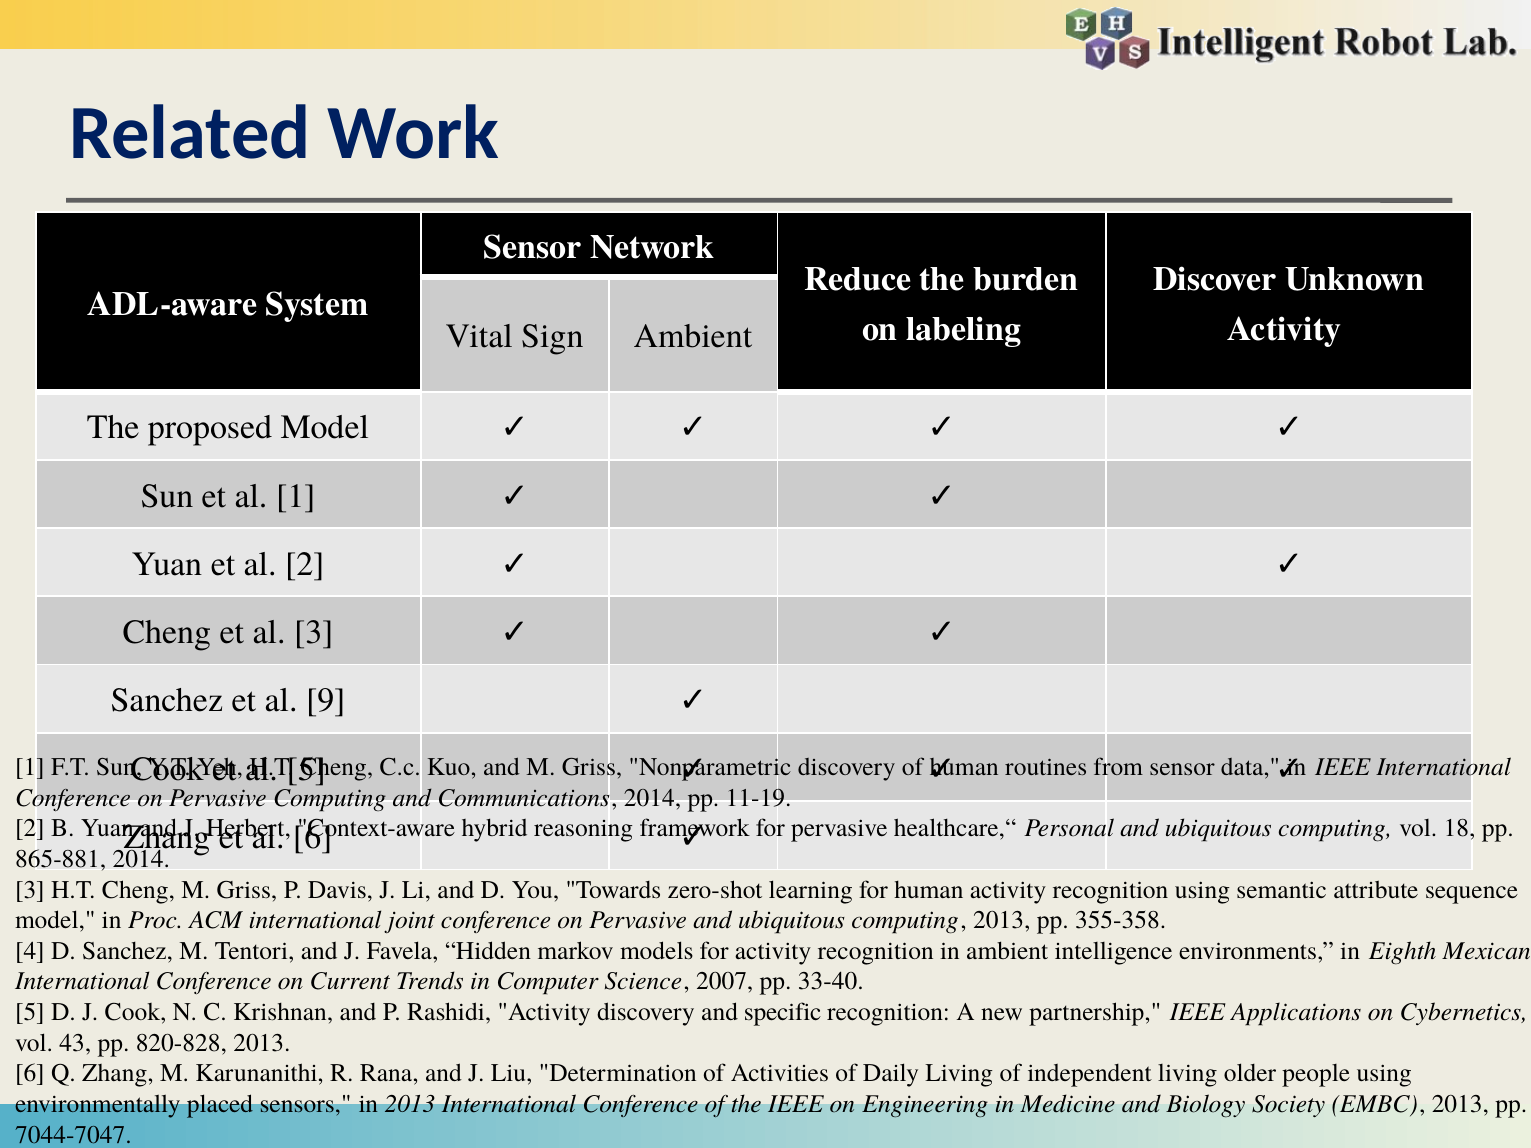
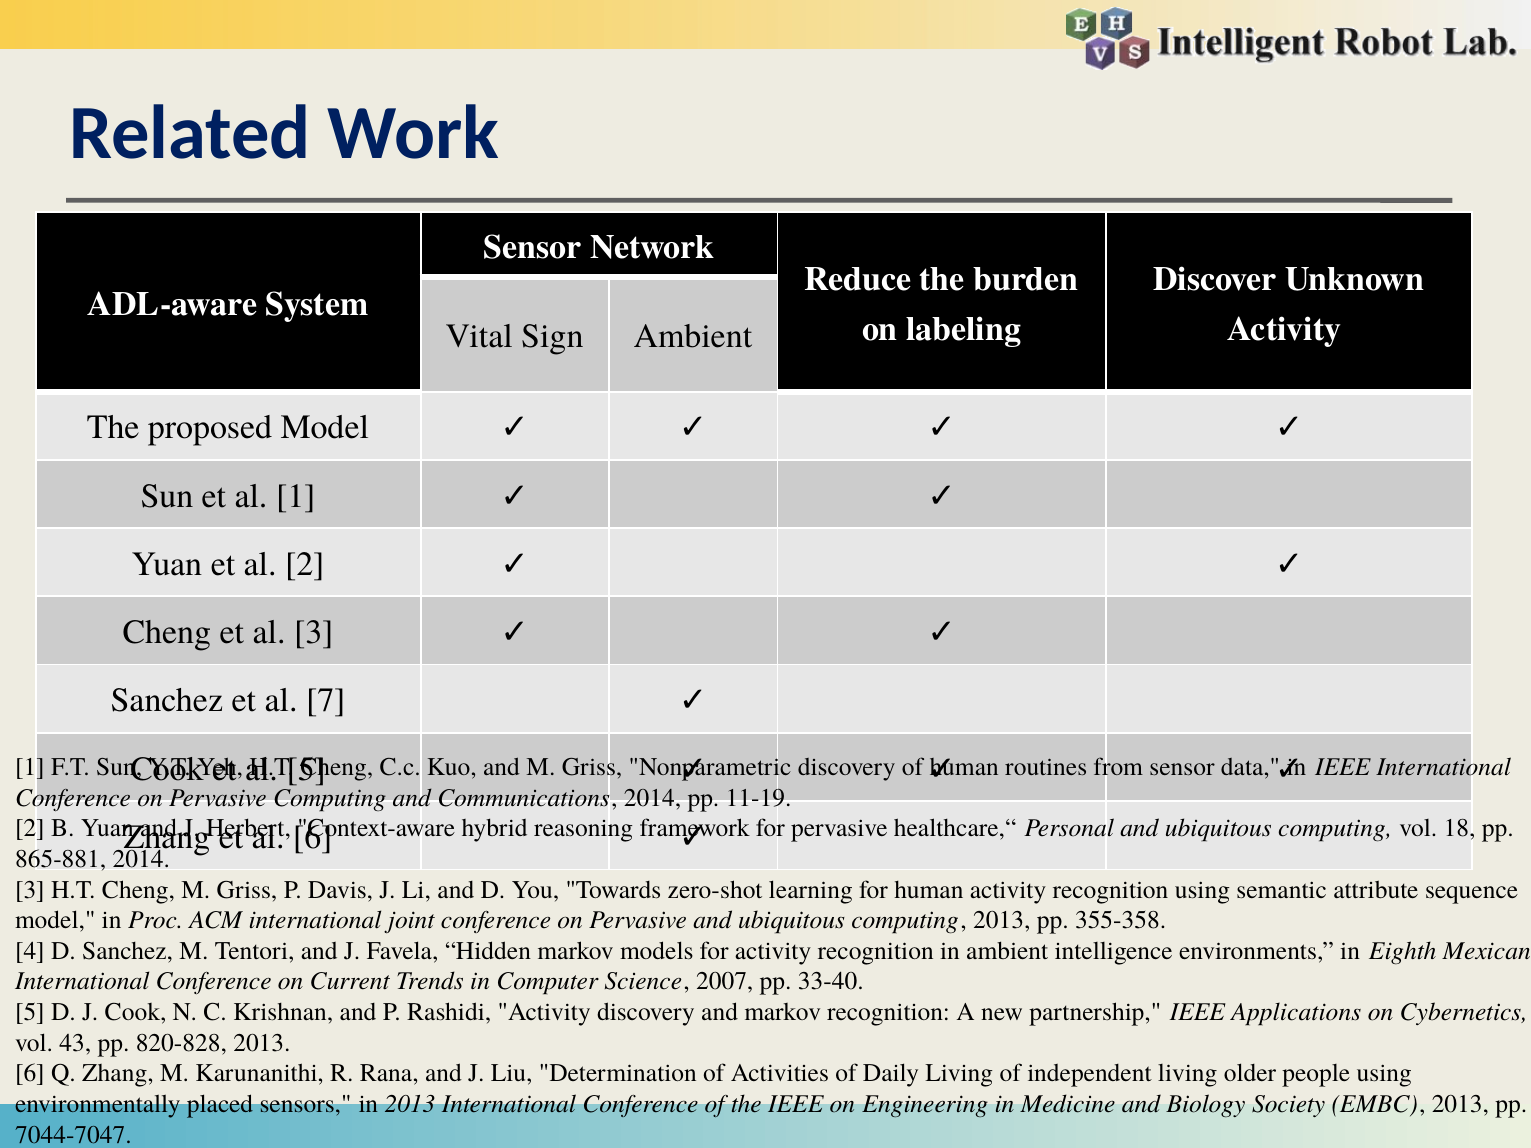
9: 9 -> 7
and specific: specific -> markov
